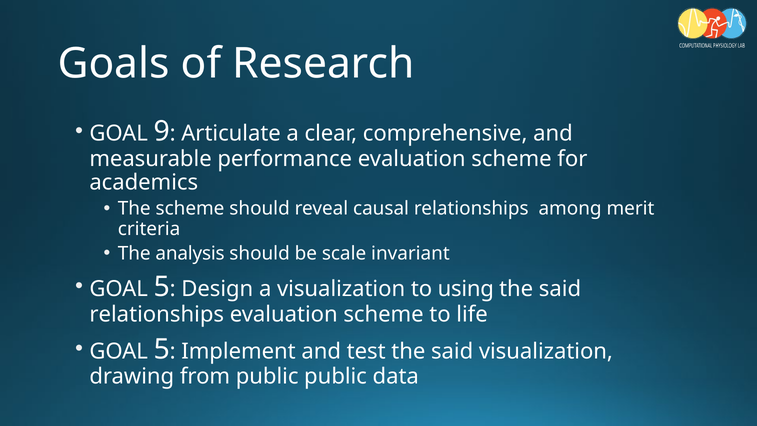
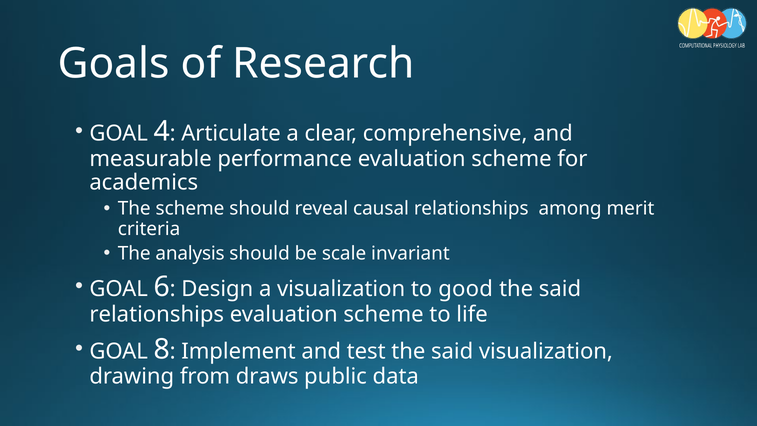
9: 9 -> 4
5 at (162, 287): 5 -> 6
using: using -> good
5 at (162, 349): 5 -> 8
from public: public -> draws
